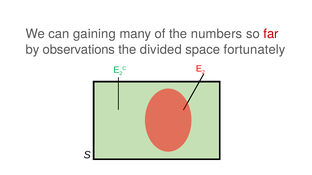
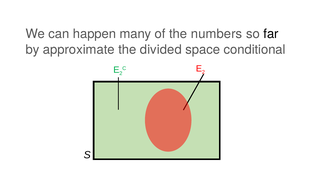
gaining: gaining -> happen
far colour: red -> black
observations: observations -> approximate
fortunately: fortunately -> conditional
